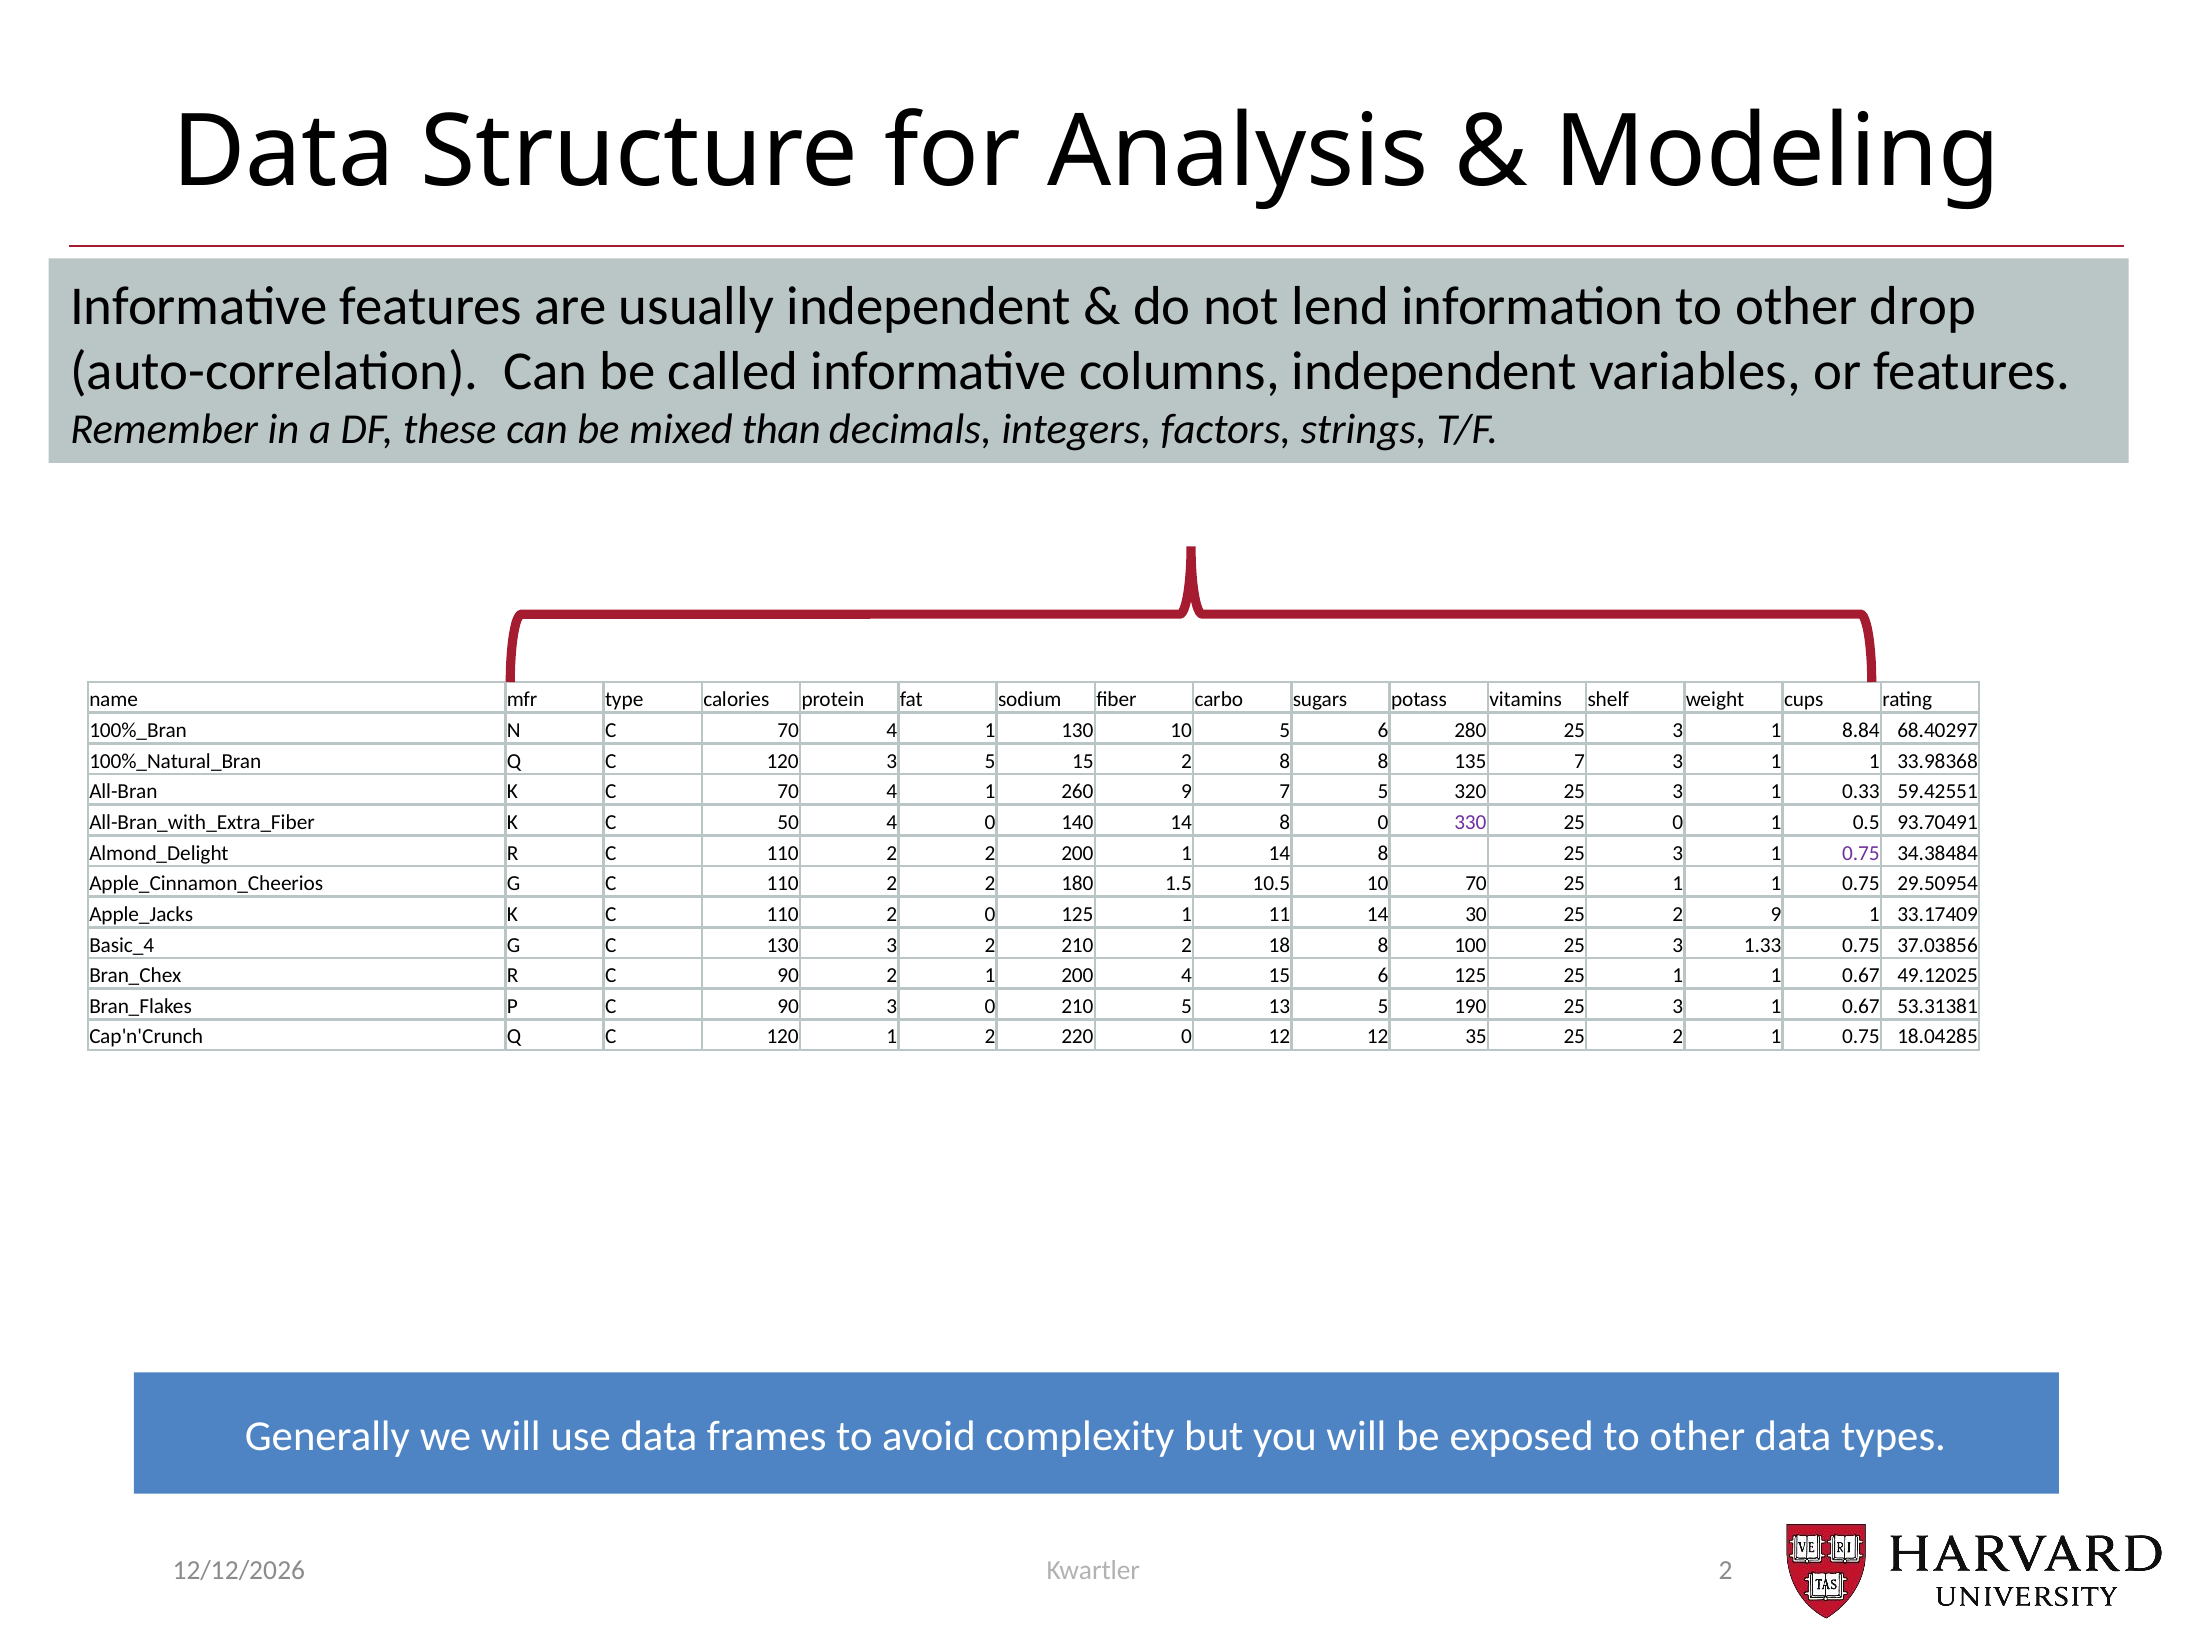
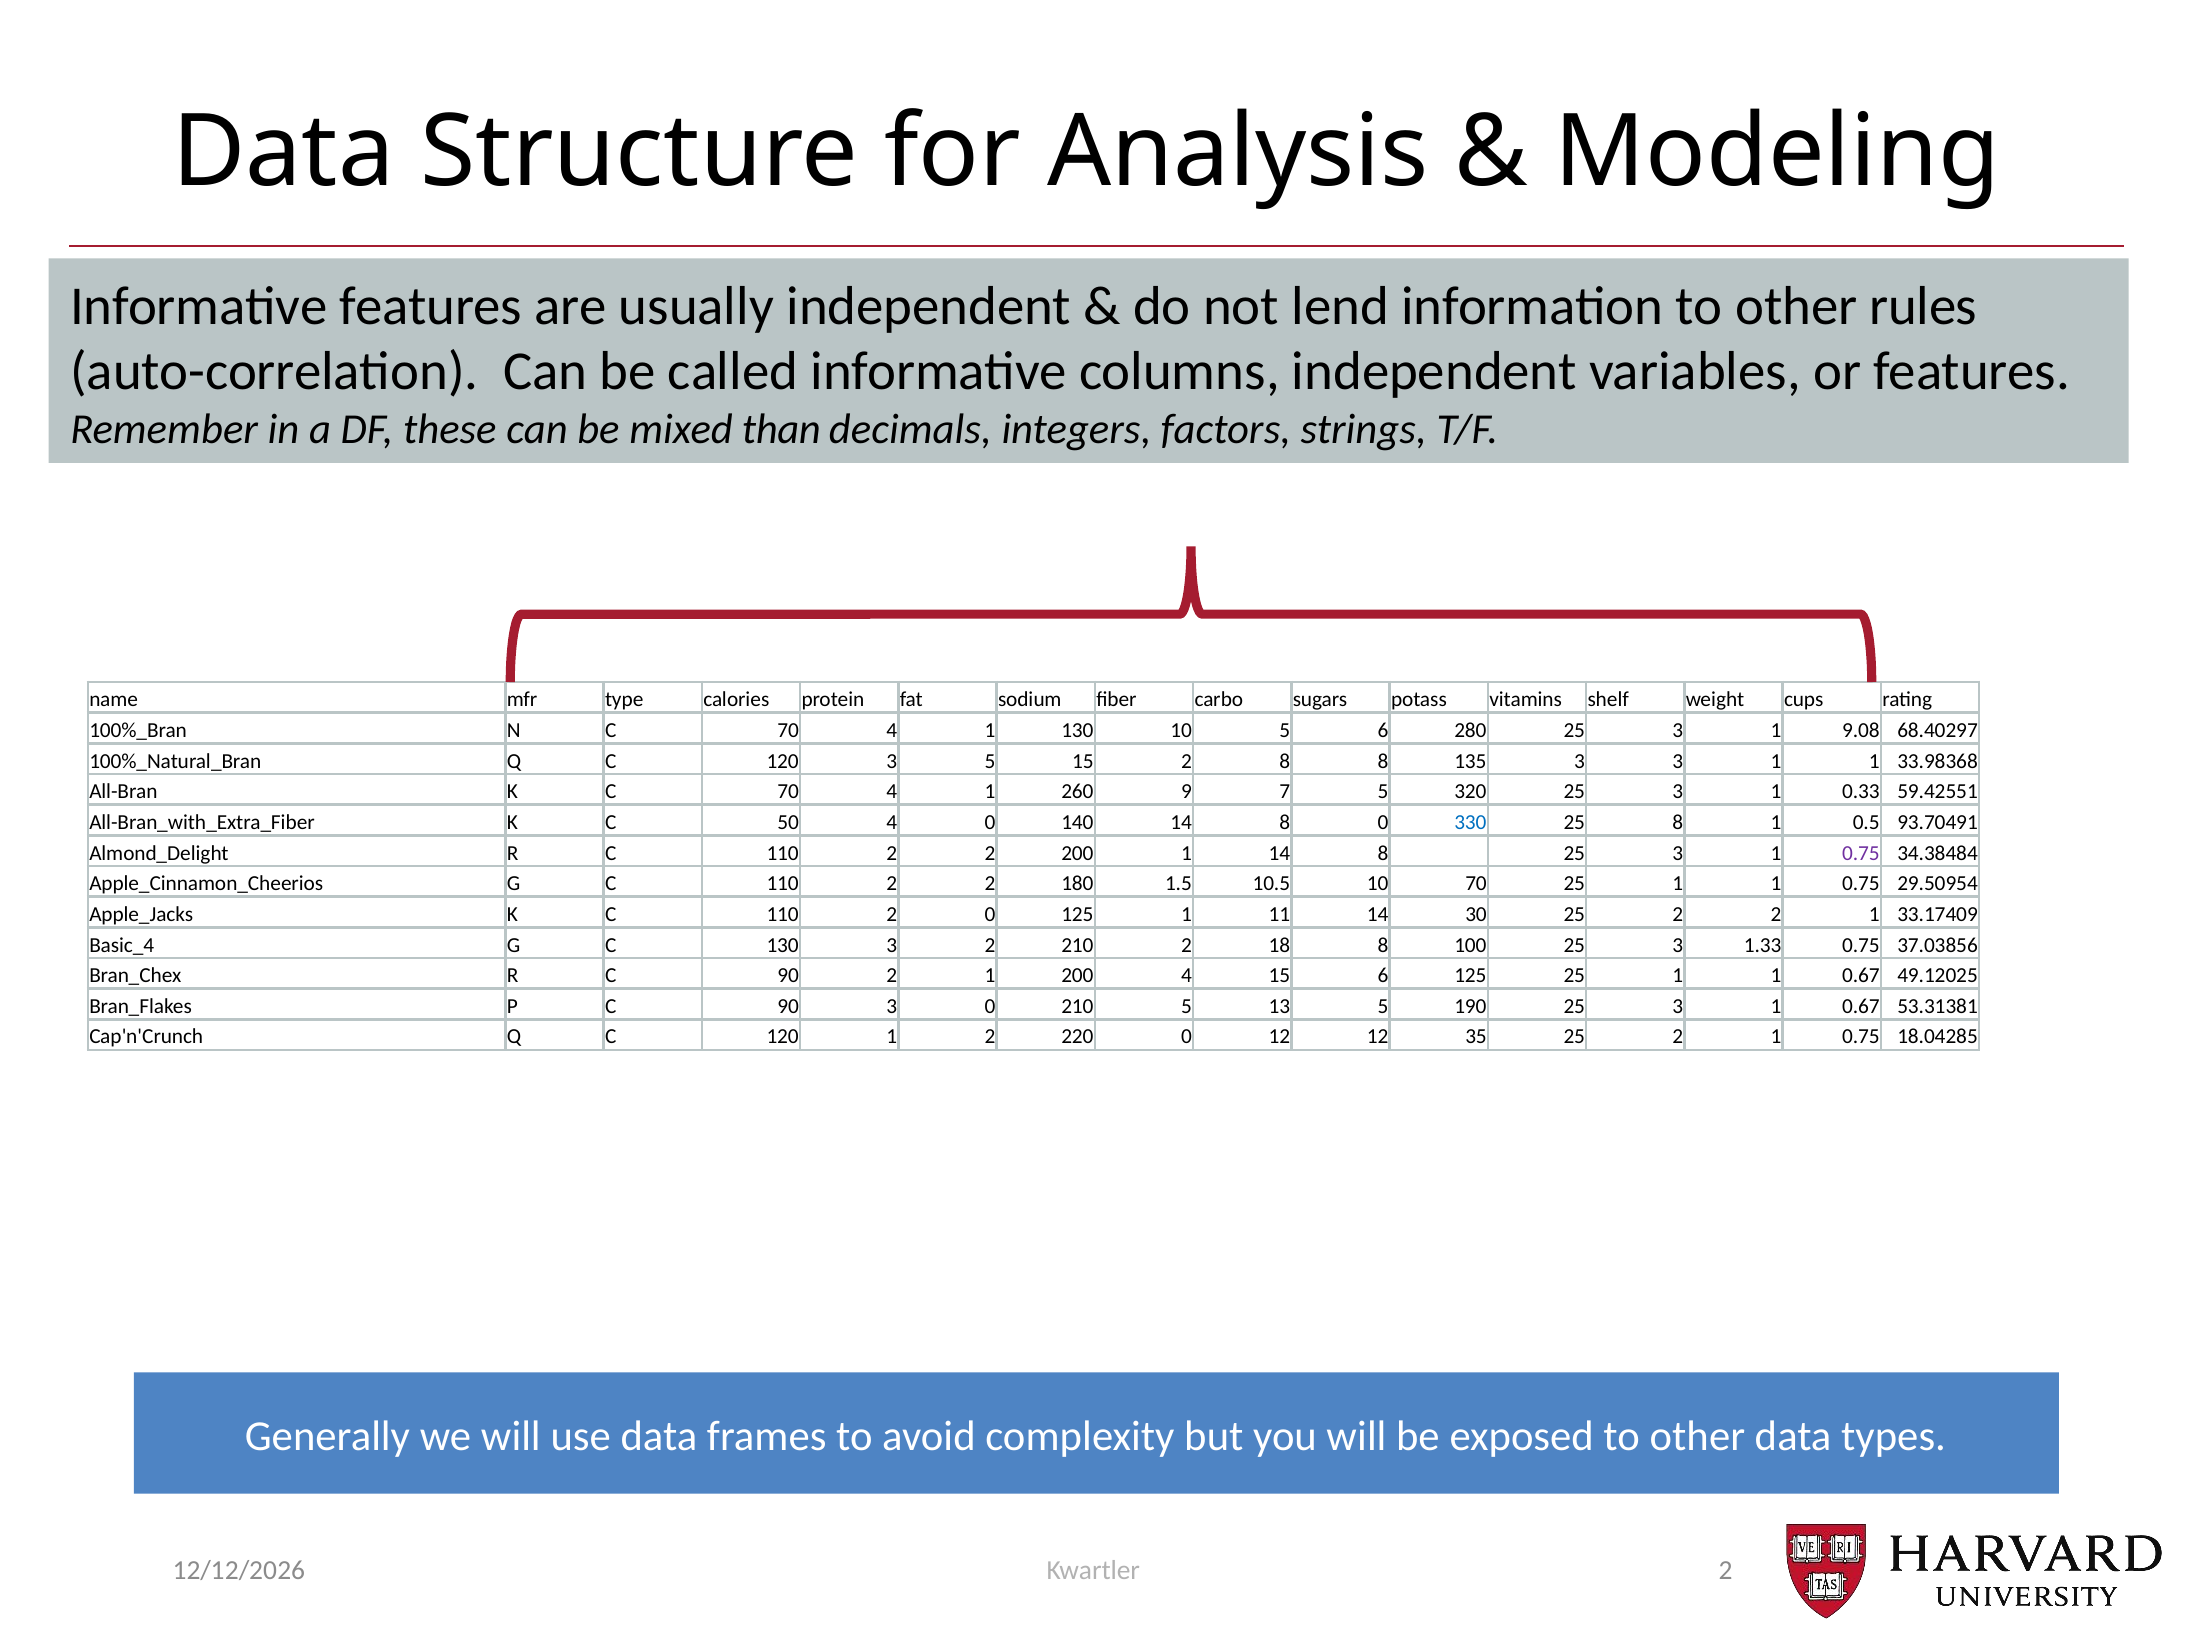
drop: drop -> rules
8.84: 8.84 -> 9.08
135 7: 7 -> 3
330 colour: purple -> blue
25 0: 0 -> 8
25 2 9: 9 -> 2
